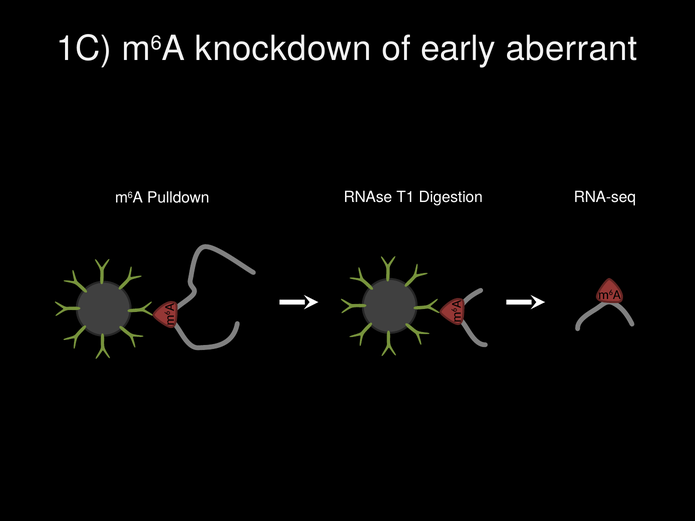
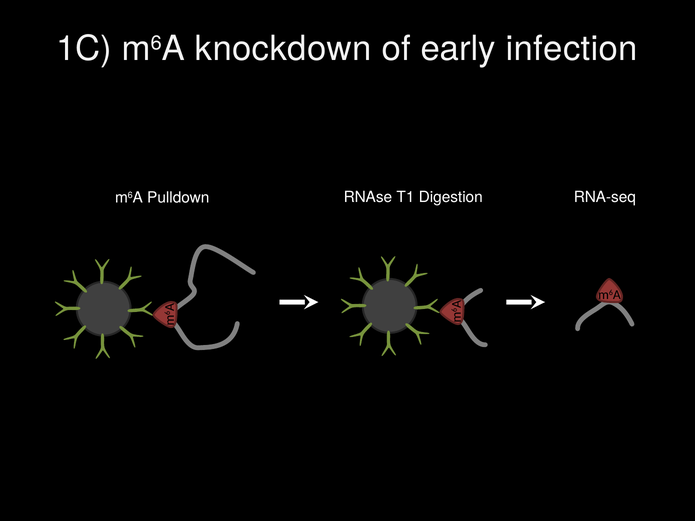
aberrant: aberrant -> infection
